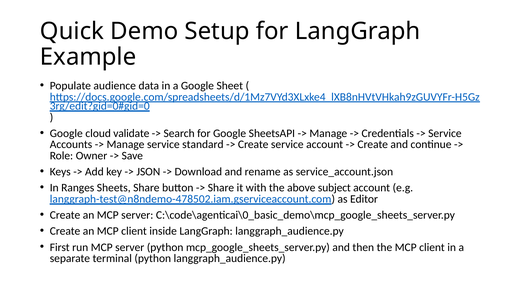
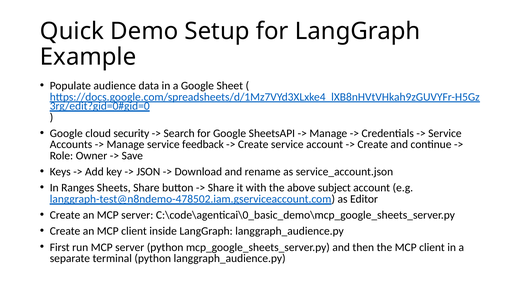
validate: validate -> security
standard: standard -> feedback
